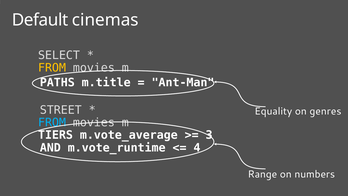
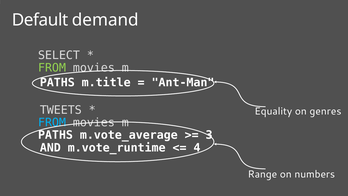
cinemas: cinemas -> demand
FROM at (52, 68) colour: yellow -> light green
STREET: STREET -> TWEETS
TIERS at (55, 135): TIERS -> PATHS
